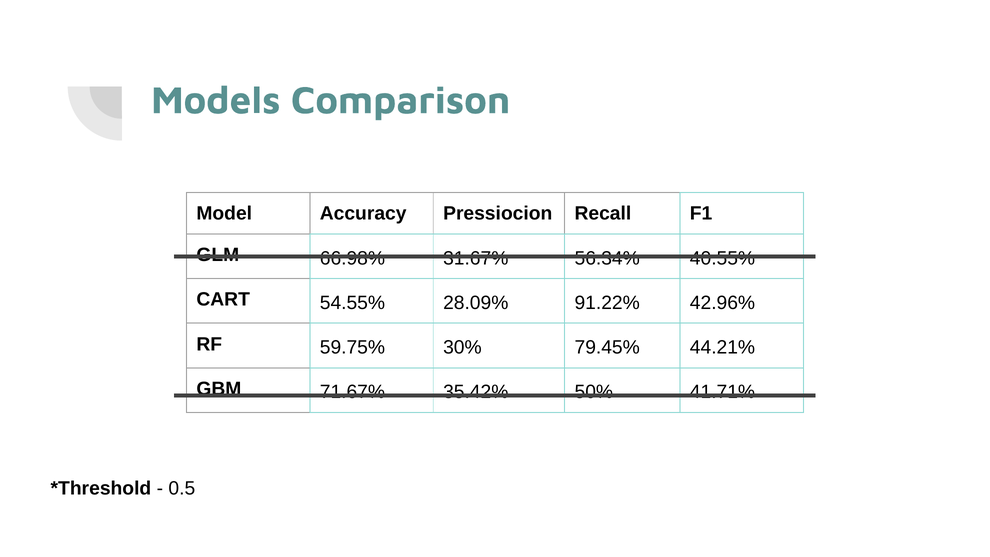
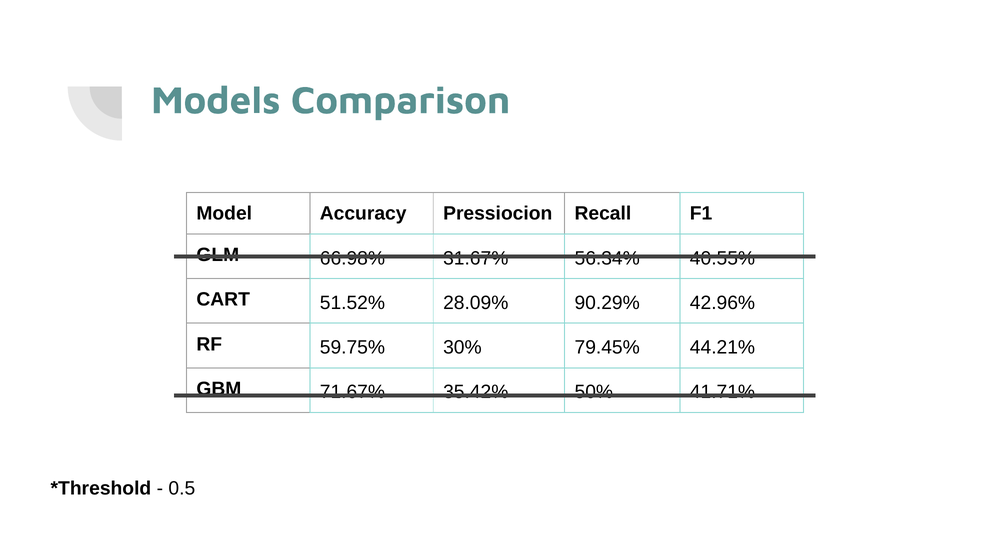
54.55%: 54.55% -> 51.52%
91.22%: 91.22% -> 90.29%
